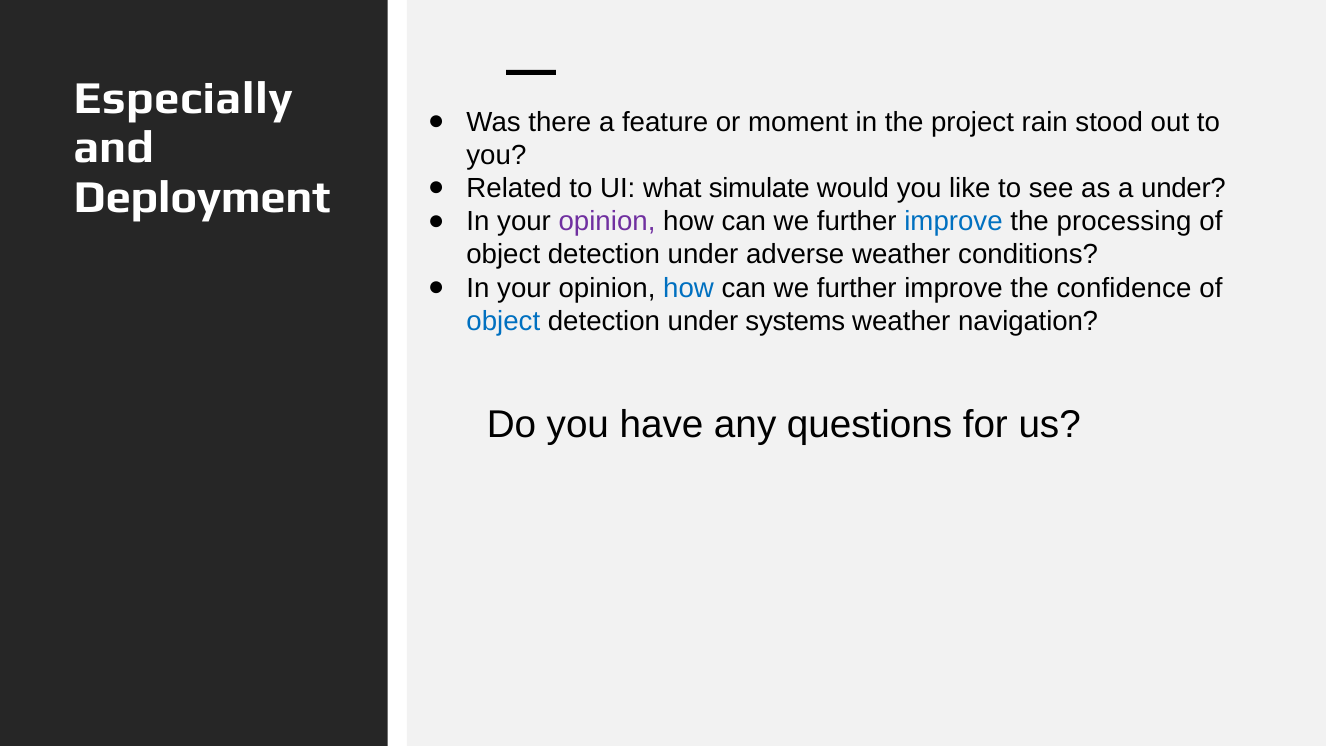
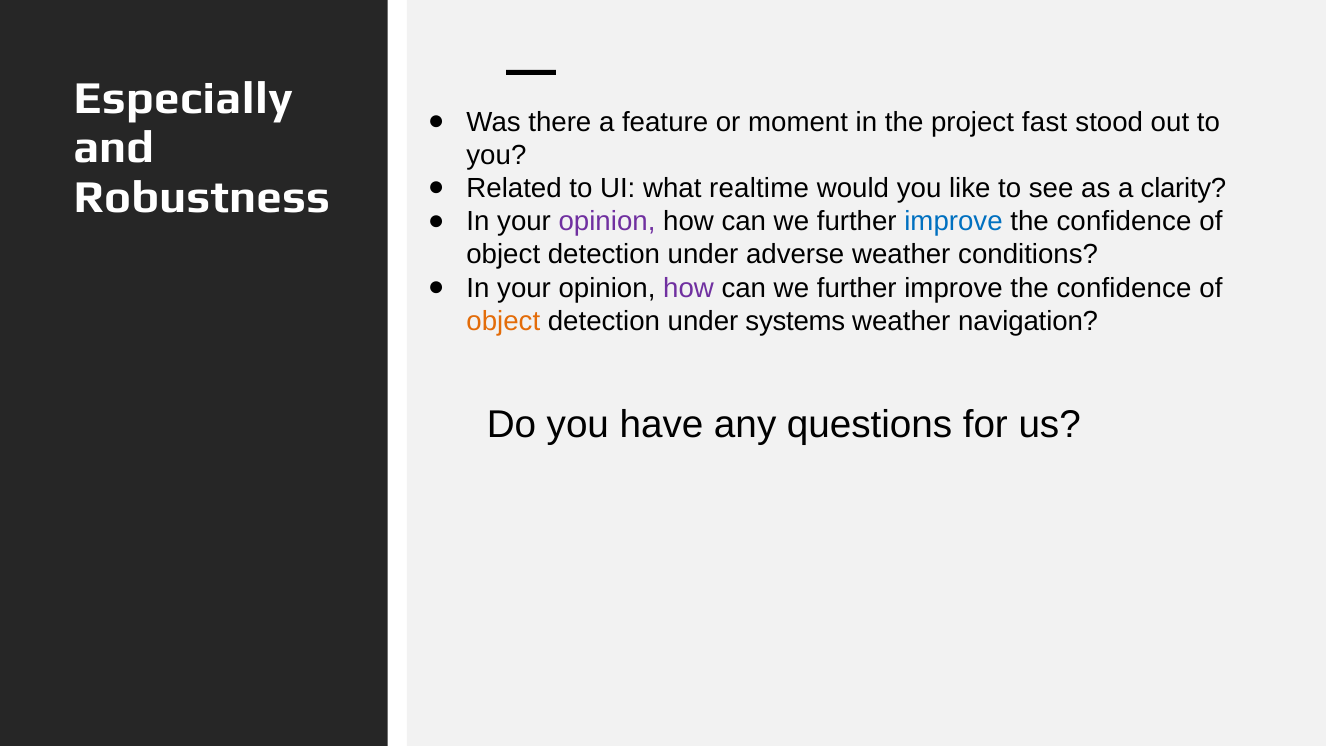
rain: rain -> fast
simulate: simulate -> realtime
a under: under -> clarity
Deployment: Deployment -> Robustness
processing at (1124, 222): processing -> confidence
how at (689, 288) colour: blue -> purple
object at (503, 321) colour: blue -> orange
